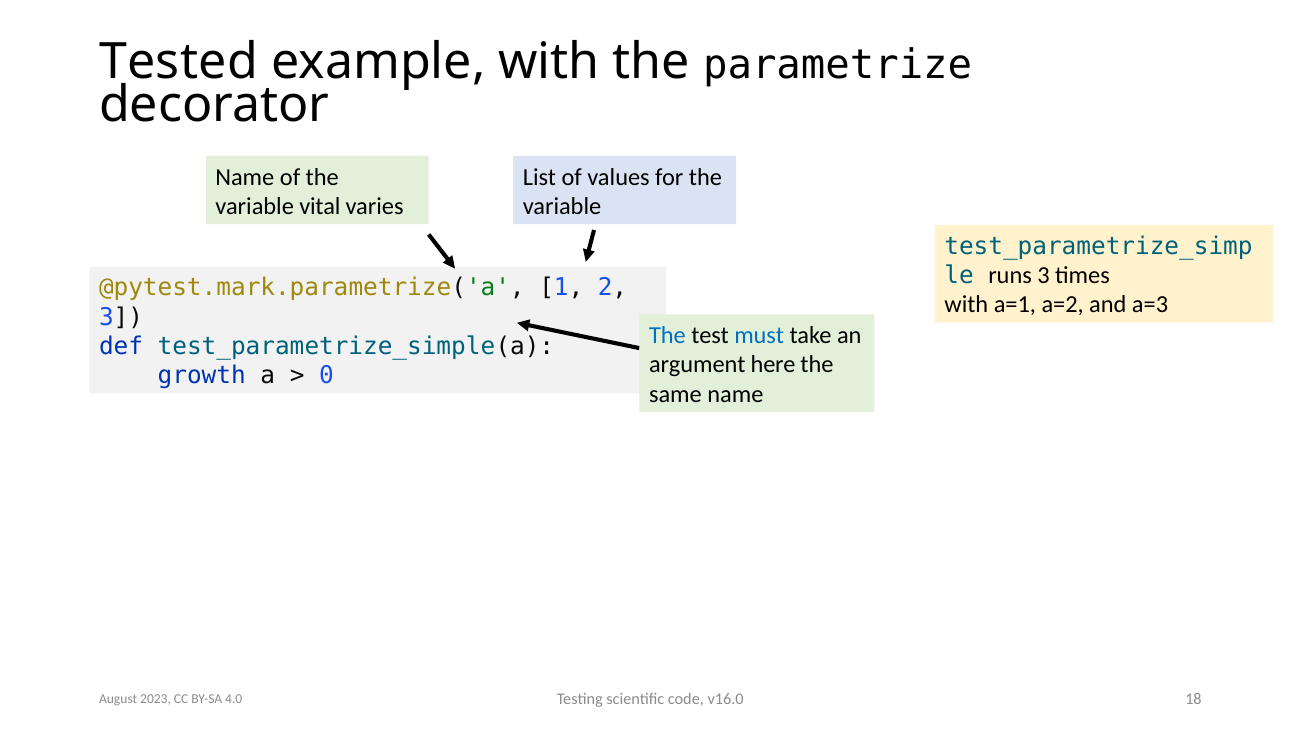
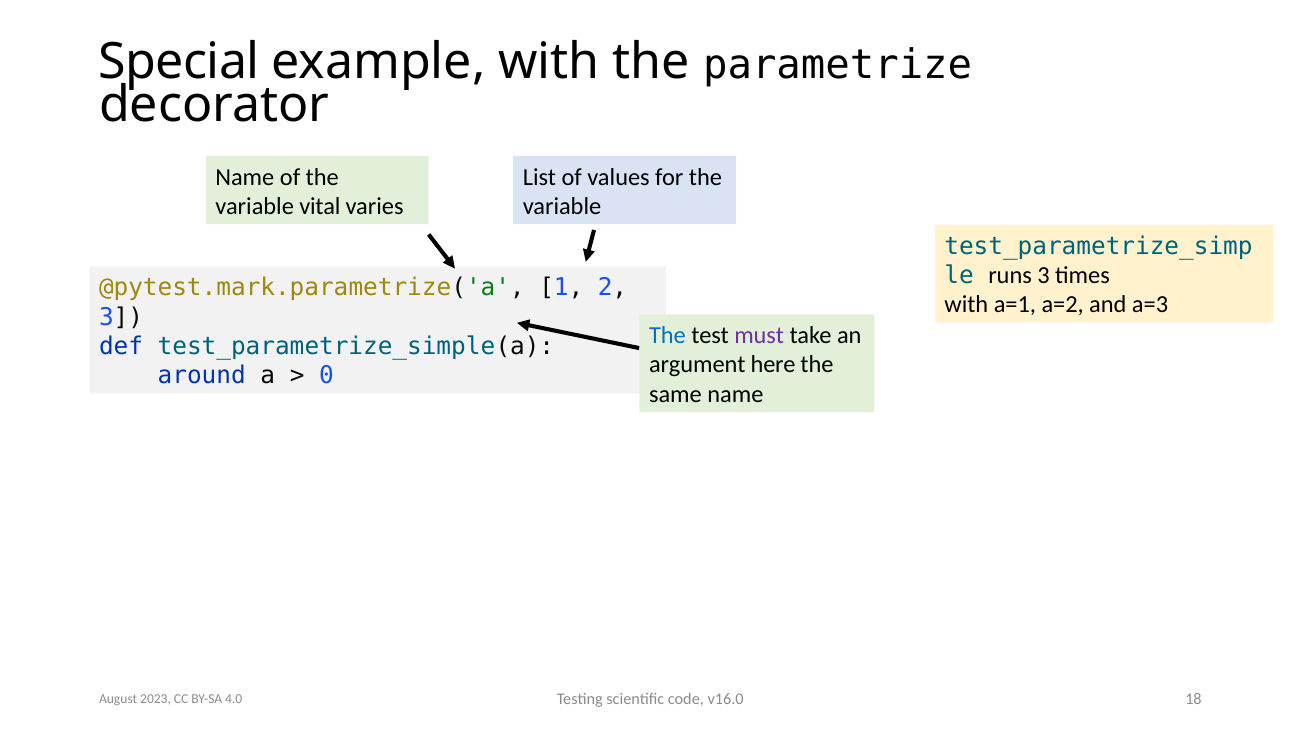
Tested: Tested -> Special
must colour: blue -> purple
growth: growth -> around
